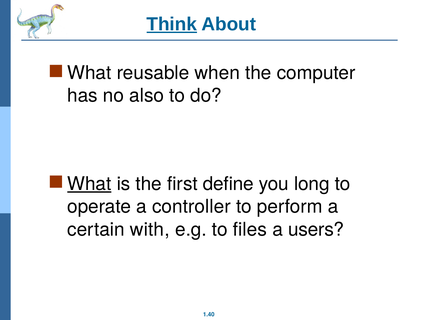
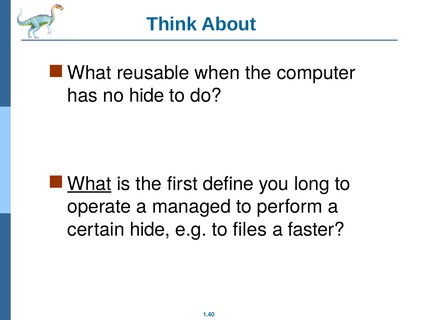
Think underline: present -> none
no also: also -> hide
controller: controller -> managed
certain with: with -> hide
users: users -> faster
